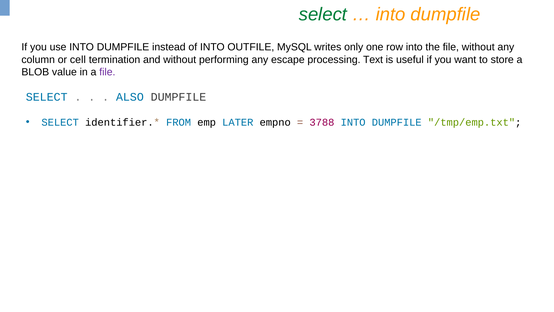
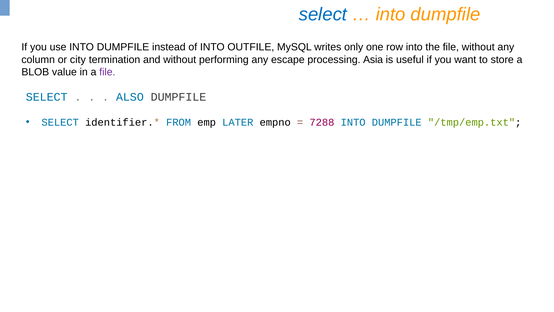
select at (323, 14) colour: green -> blue
cell: cell -> city
Text: Text -> Asia
3788: 3788 -> 7288
